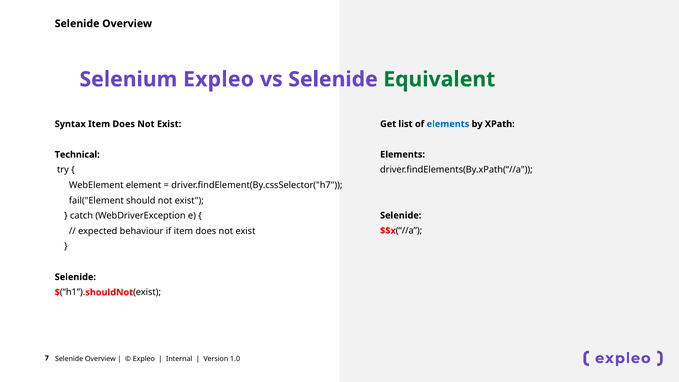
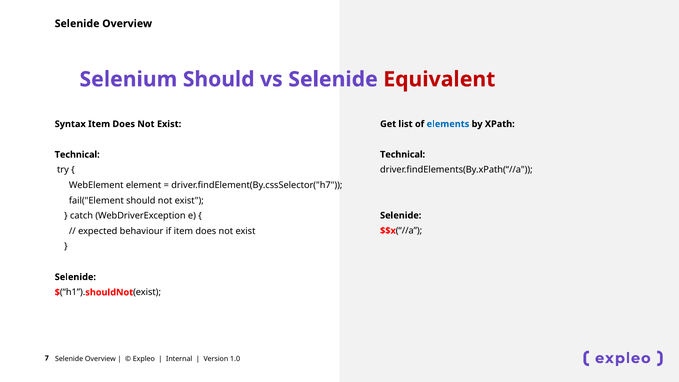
Selenium Expleo: Expleo -> Should
Equivalent colour: green -> red
Elements at (403, 154): Elements -> Technical
